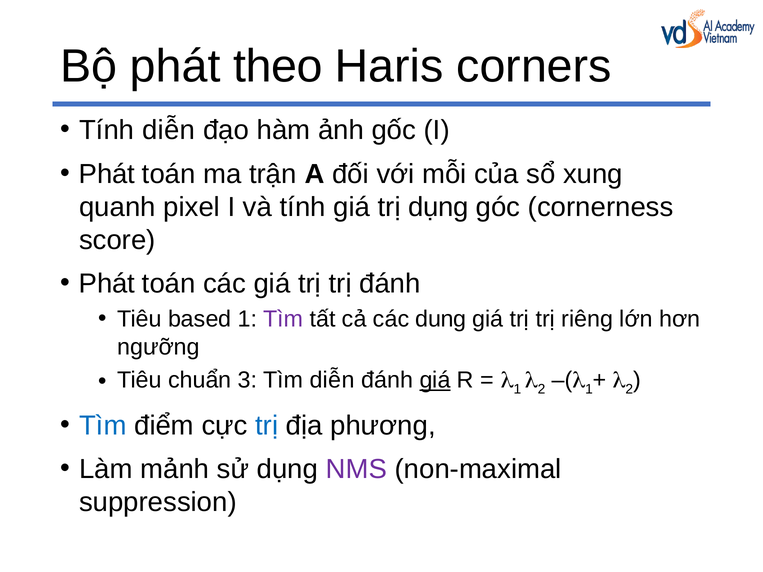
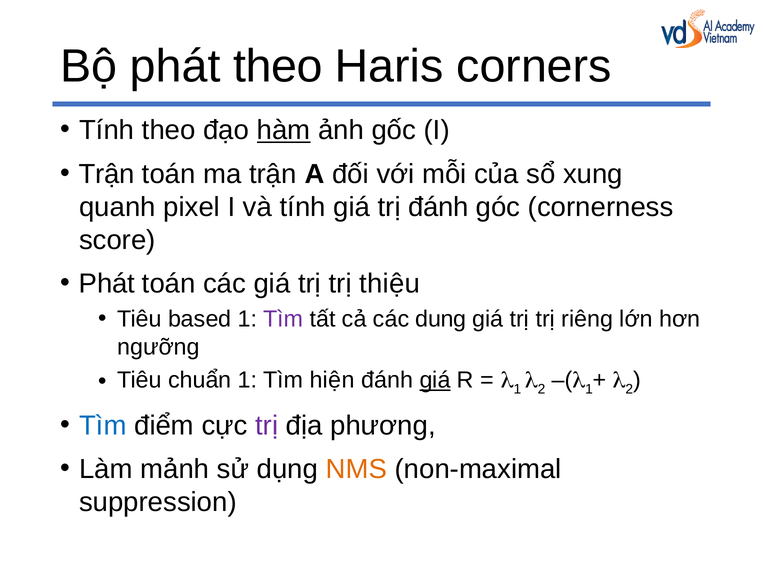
Tính diễn: diễn -> theo
hàm underline: none -> present
Phát at (107, 174): Phát -> Trận
trị dụng: dụng -> đánh
trị đánh: đánh -> thiệu
chuẩn 3: 3 -> 1
Tìm diễn: diễn -> hiện
trị at (267, 426) colour: blue -> purple
NMS colour: purple -> orange
